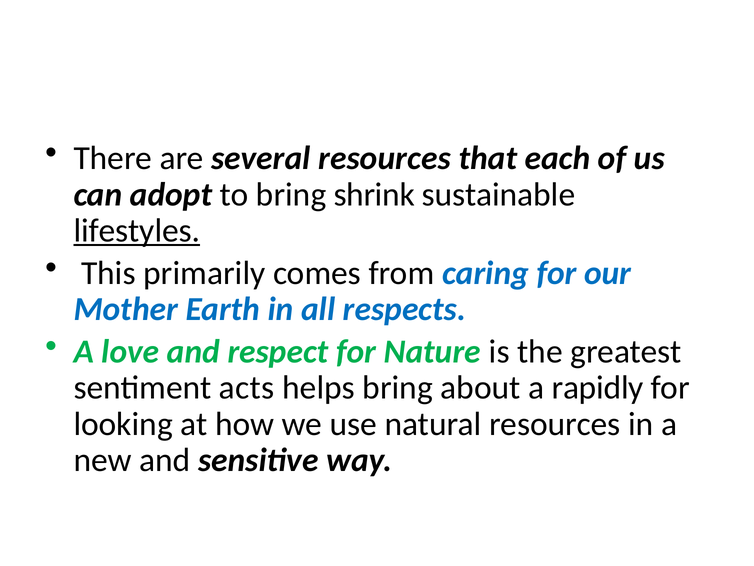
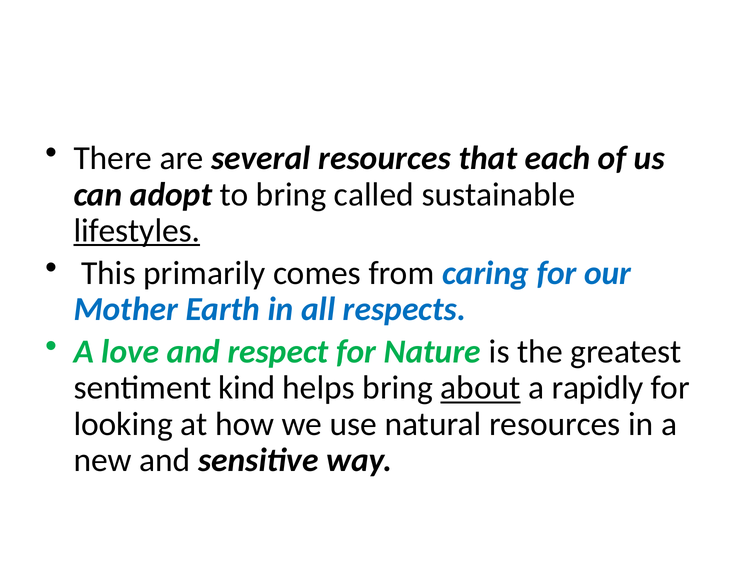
shrink: shrink -> called
acts: acts -> kind
about underline: none -> present
